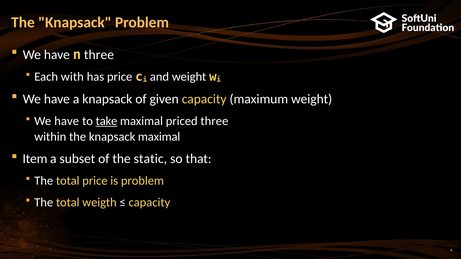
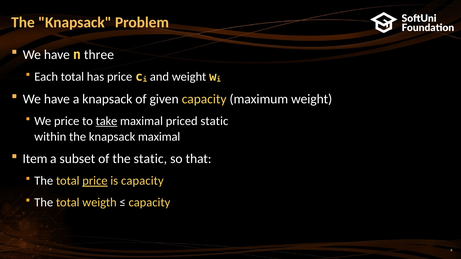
Each with: with -> total
have at (67, 121): have -> price
priced three: three -> static
price at (95, 181) underline: none -> present
is problem: problem -> capacity
